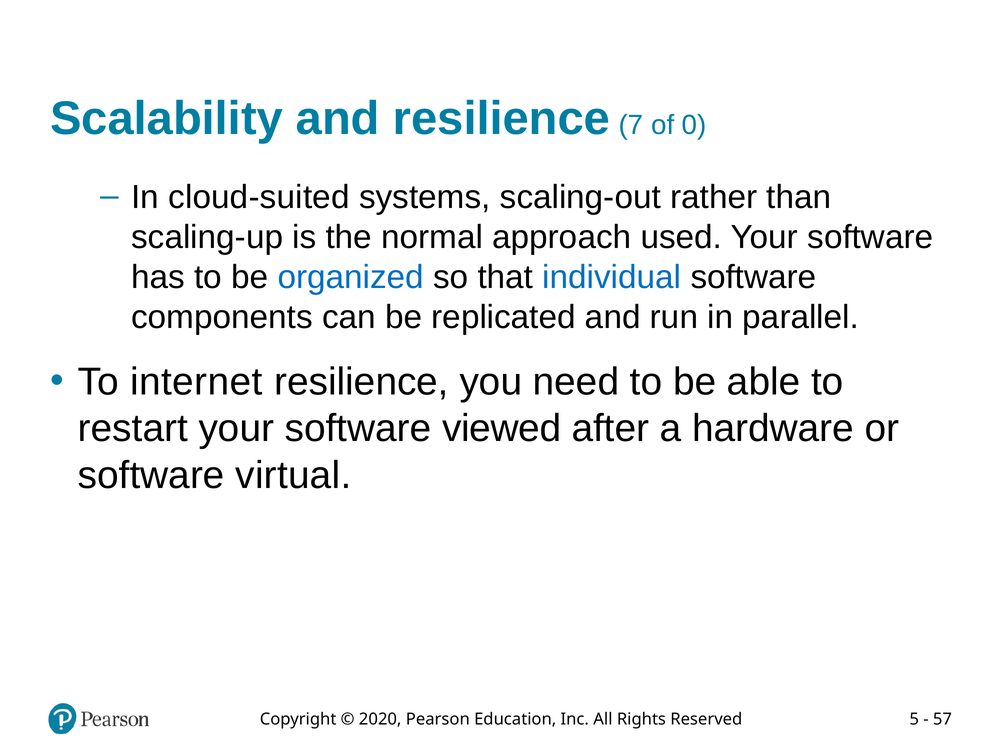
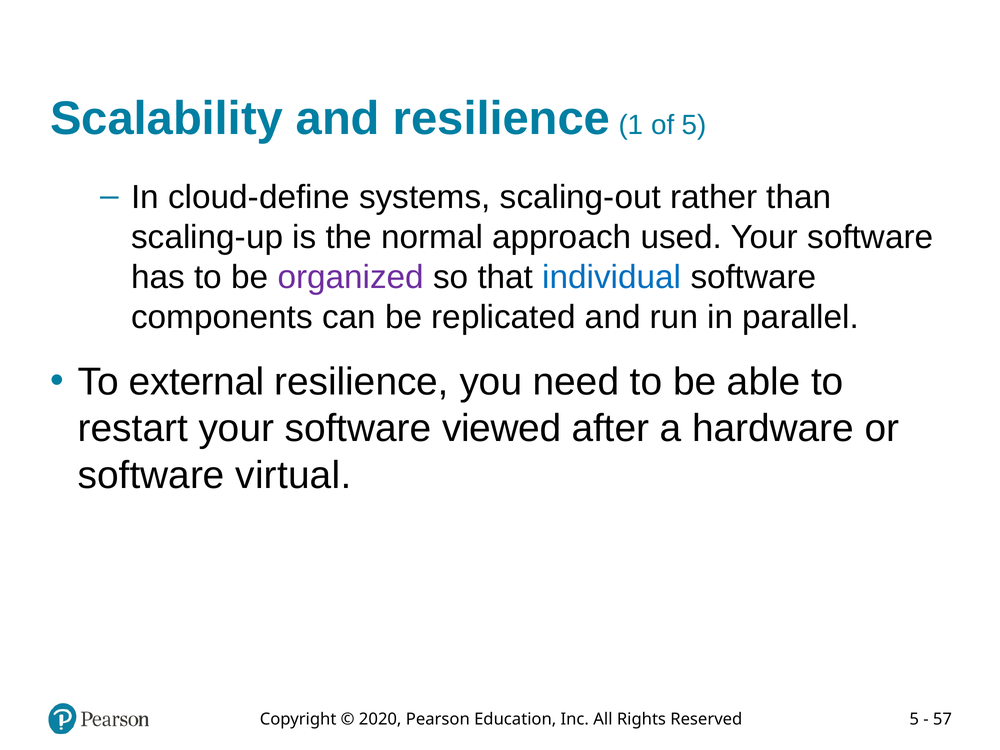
7: 7 -> 1
of 0: 0 -> 5
cloud-suited: cloud-suited -> cloud-define
organized colour: blue -> purple
internet: internet -> external
